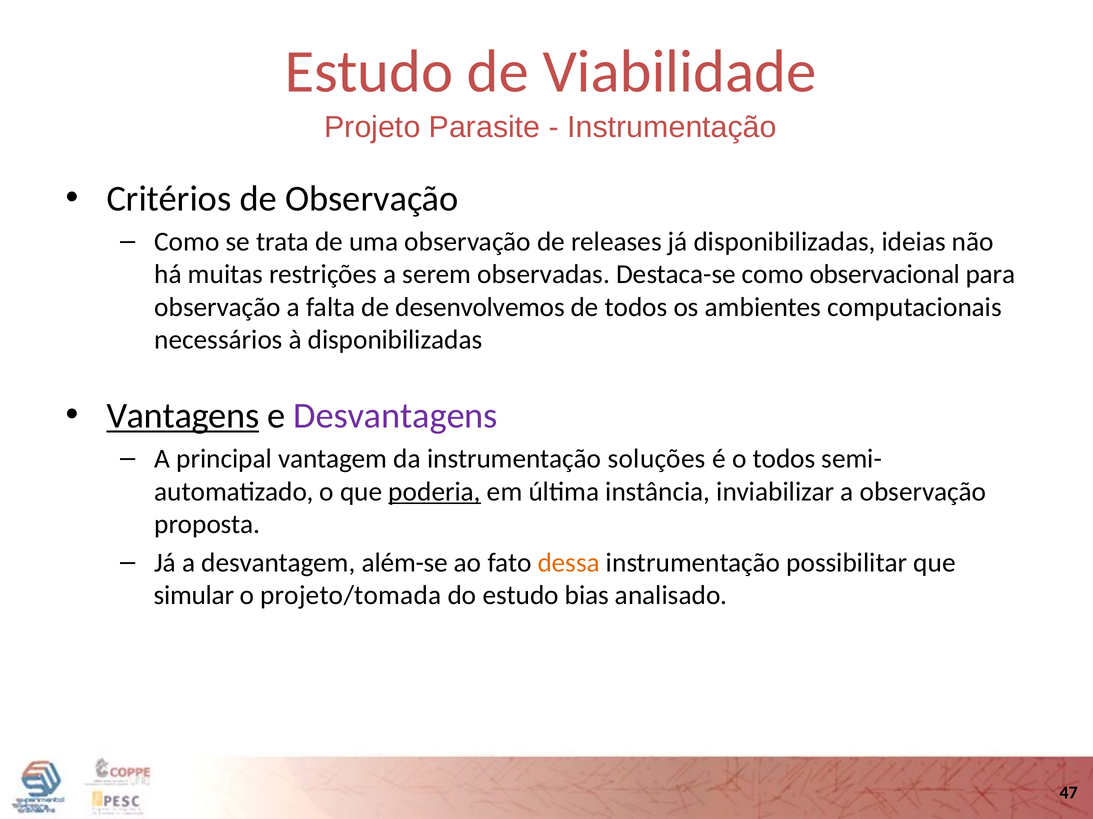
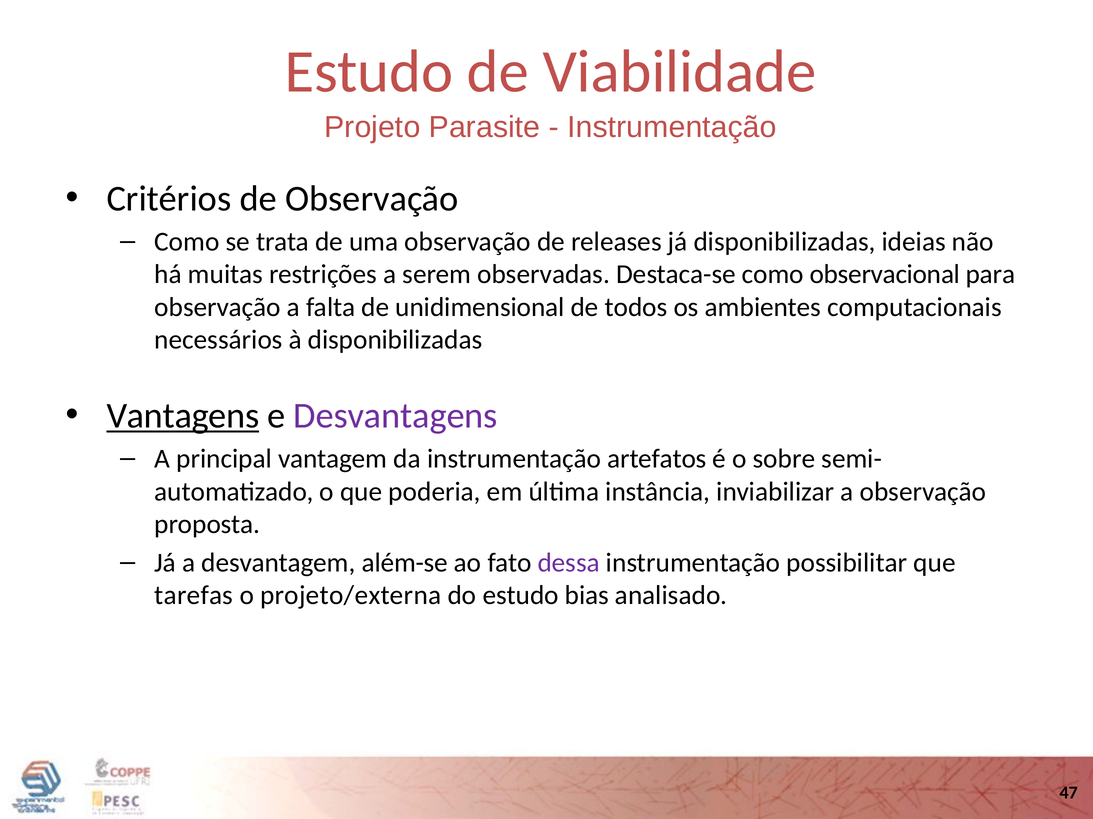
desenvolvemos: desenvolvemos -> unidimensional
soluções: soluções -> artefatos
o todos: todos -> sobre
poderia underline: present -> none
dessa colour: orange -> purple
simular: simular -> tarefas
projeto/tomada: projeto/tomada -> projeto/externa
